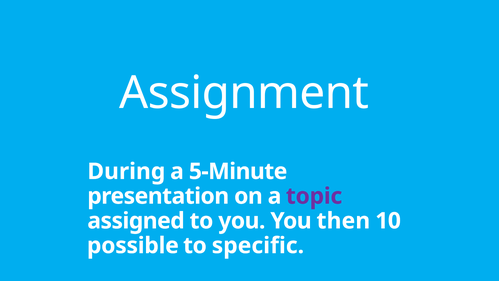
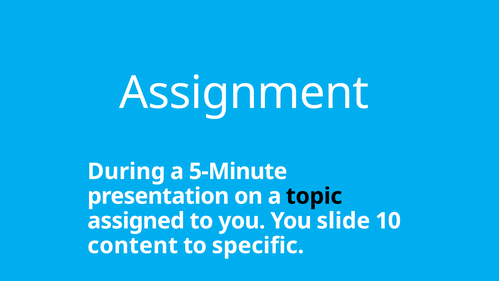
topic colour: purple -> black
then: then -> slide
possible: possible -> content
